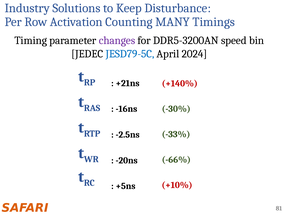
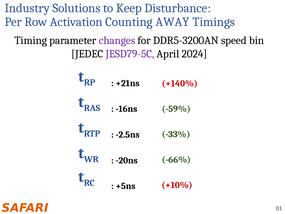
MANY: MANY -> AWAY
JESD79-5C colour: blue -> purple
-30%: -30% -> -59%
